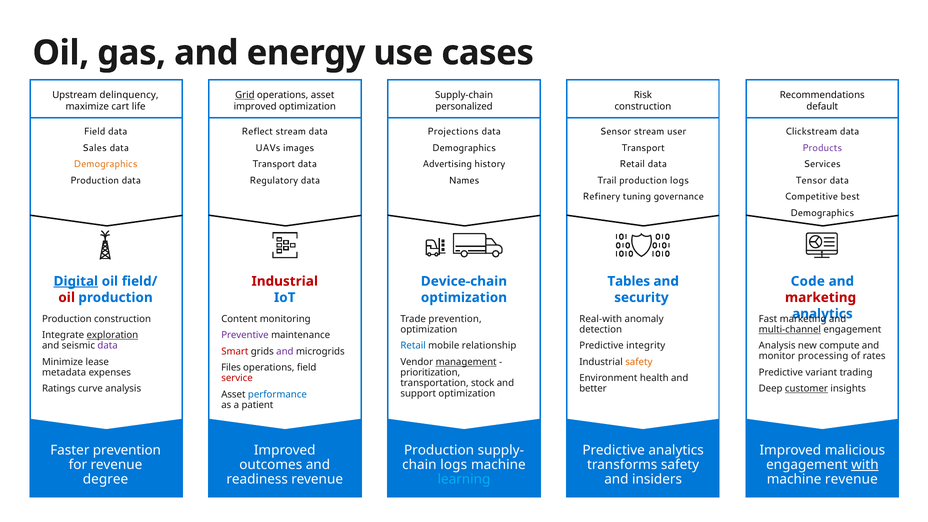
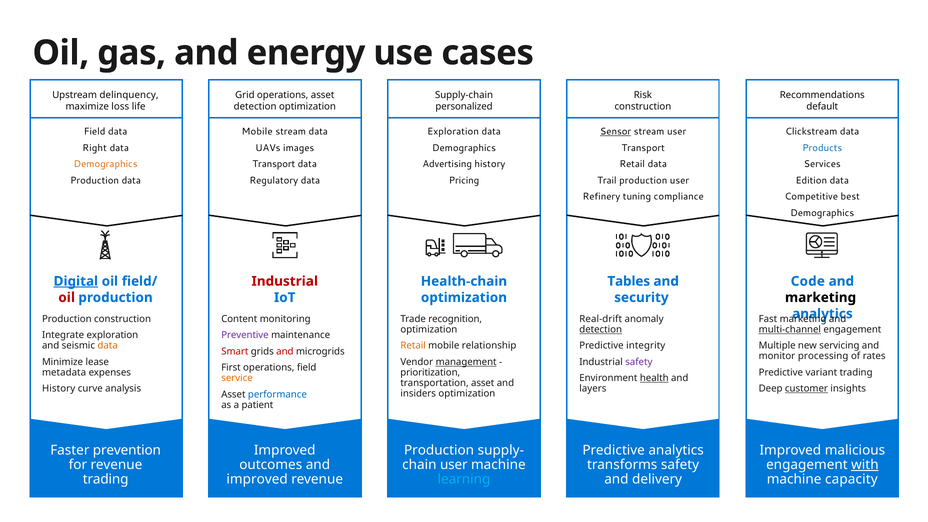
Grid underline: present -> none
cart: cart -> loss
improved at (255, 107): improved -> detection
Reflect at (257, 132): Reflect -> Mobile
Projections at (453, 132): Projections -> Exploration
Sensor underline: none -> present
Sales: Sales -> Right
Products colour: purple -> blue
Names: Names -> Pricing
production logs: logs -> user
Tensor: Tensor -> Edition
governance: governance -> compliance
Device-chain: Device-chain -> Health-chain
marketing at (821, 298) colour: red -> black
Trade prevention: prevention -> recognition
Real-with: Real-with -> Real-drift
detection at (601, 329) underline: none -> present
exploration at (112, 335) underline: present -> none
data at (108, 346) colour: purple -> orange
Retail at (413, 346) colour: blue -> orange
Analysis at (777, 346): Analysis -> Multiple
compute: compute -> servicing
and at (285, 351) colour: purple -> red
safety at (639, 362) colour: orange -> purple
Files: Files -> First
service colour: red -> orange
health underline: none -> present
transportation stock: stock -> asset
Ratings at (59, 389): Ratings -> History
better: better -> layers
support: support -> insiders
logs at (454, 465): logs -> user
degree at (106, 479): degree -> trading
readiness at (257, 479): readiness -> improved
insiders: insiders -> delivery
machine revenue: revenue -> capacity
